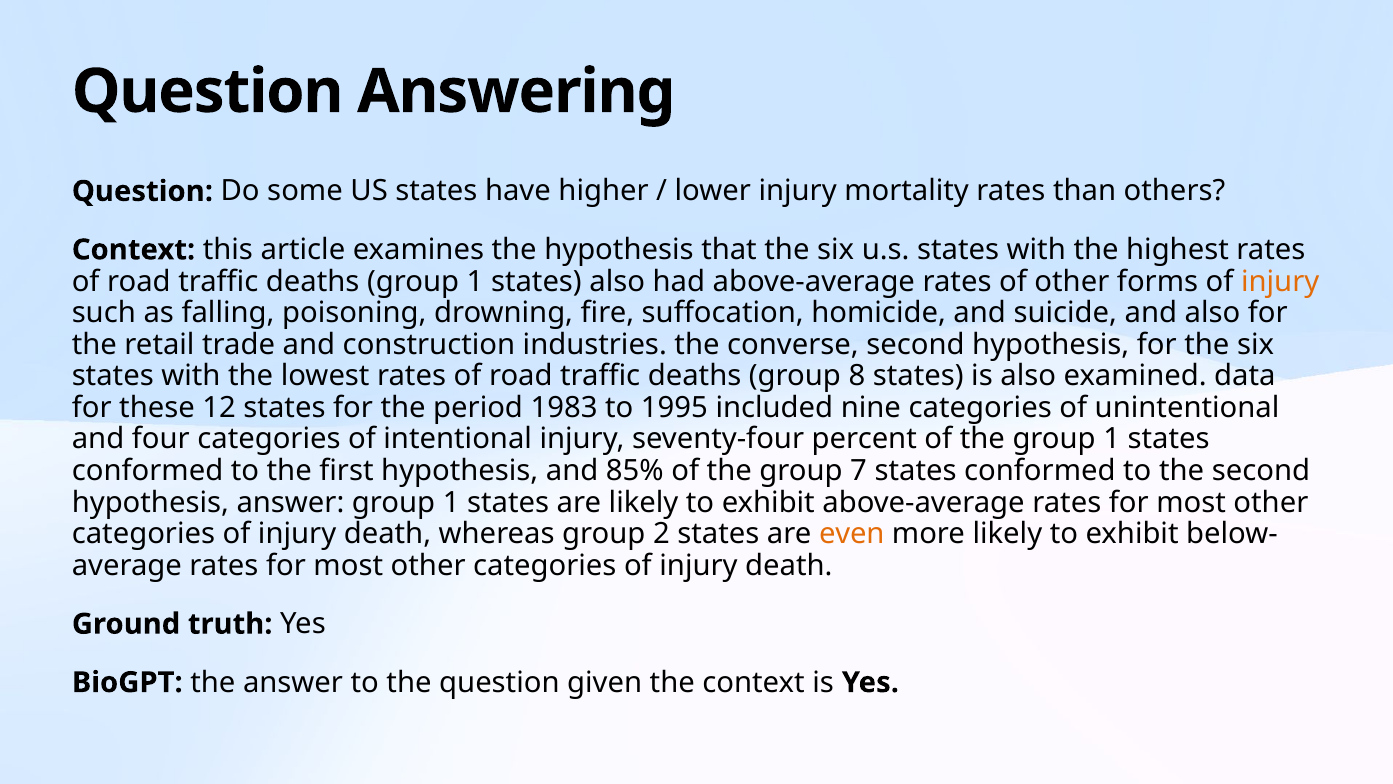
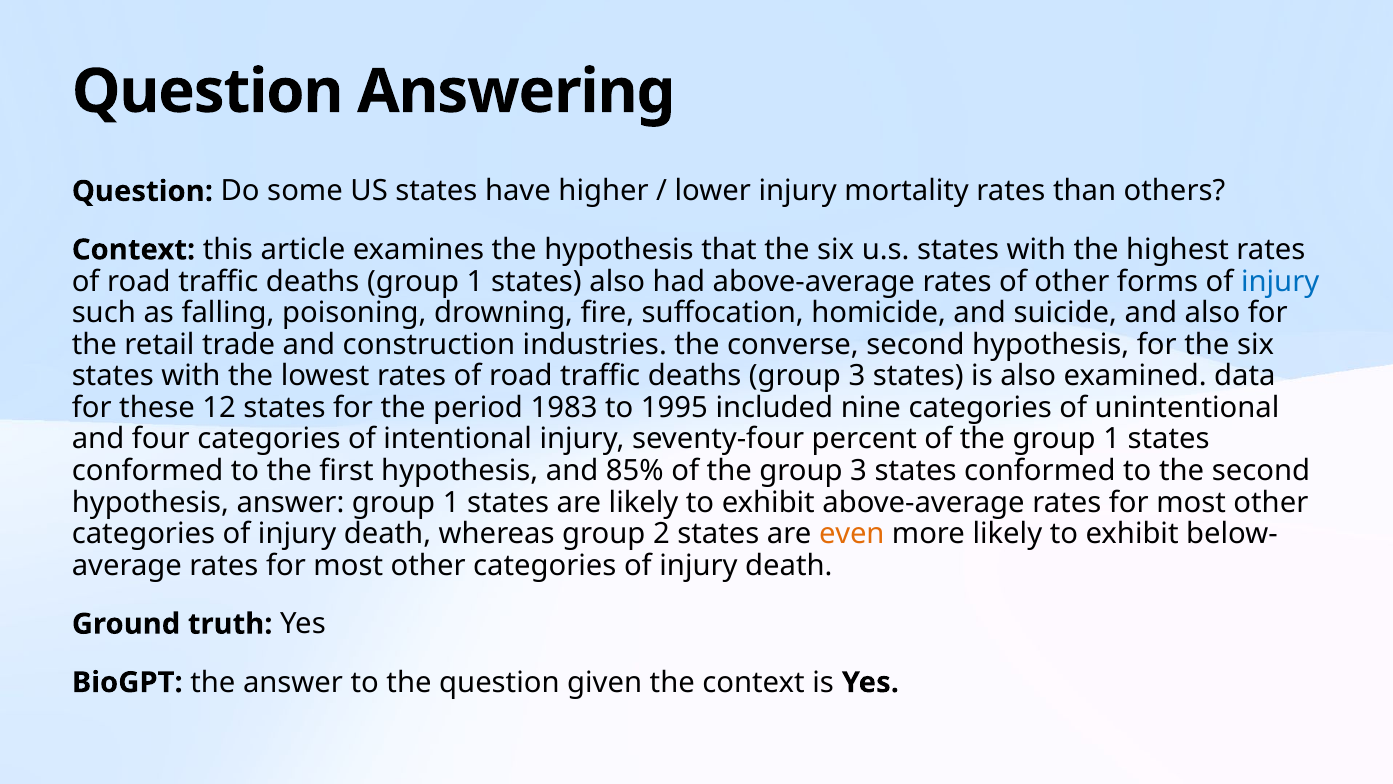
injury at (1280, 281) colour: orange -> blue
deaths group 8: 8 -> 3
the group 7: 7 -> 3
